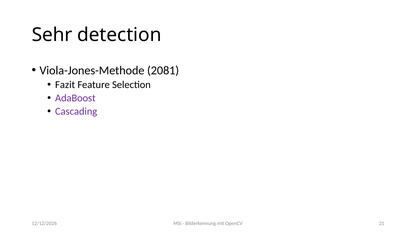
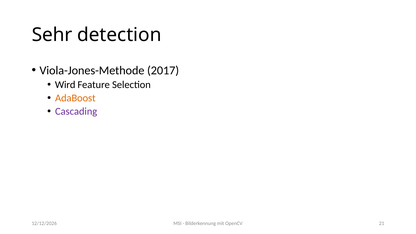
2081: 2081 -> 2017
Fazit: Fazit -> Wird
AdaBoost colour: purple -> orange
